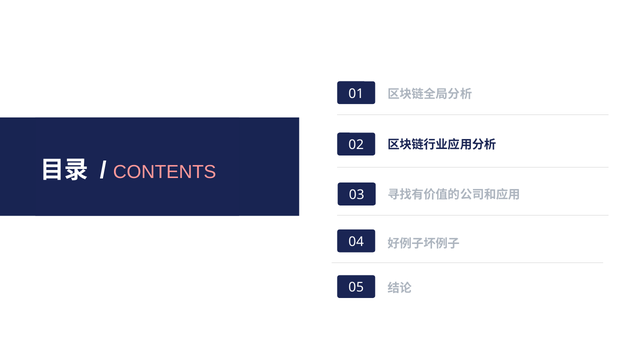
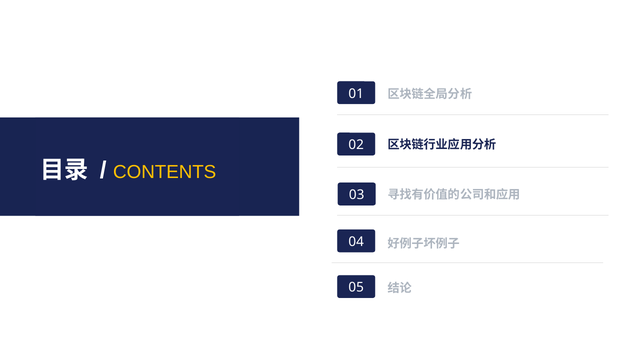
CONTENTS colour: pink -> yellow
